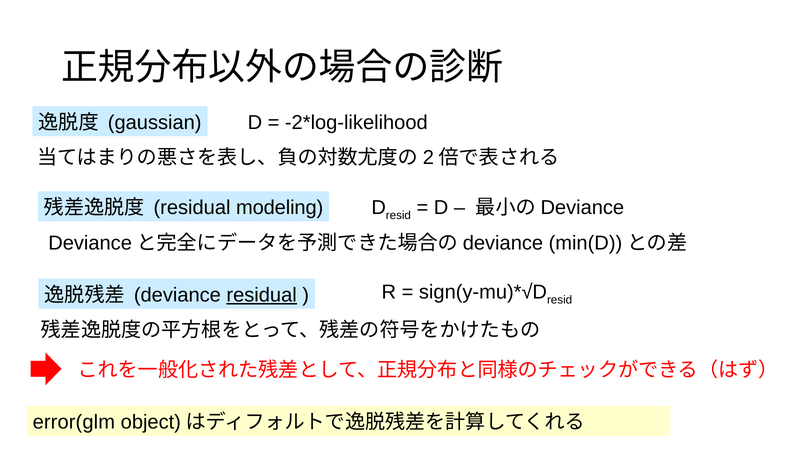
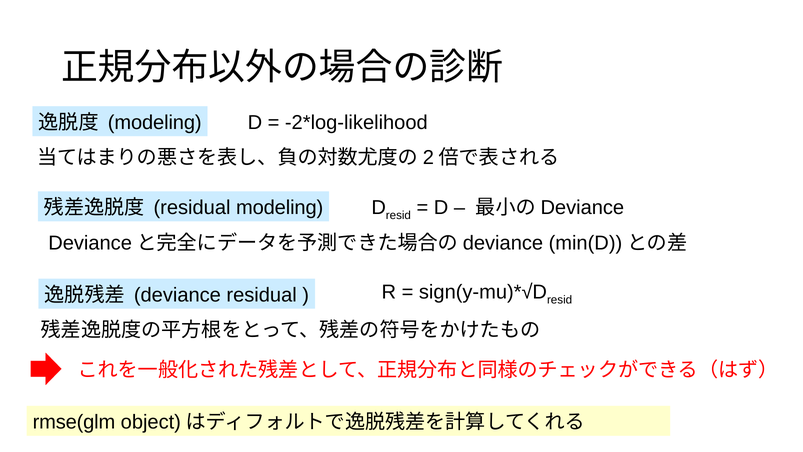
gaussian at (155, 122): gaussian -> modeling
residual at (262, 295) underline: present -> none
error(glm: error(glm -> rmse(glm
